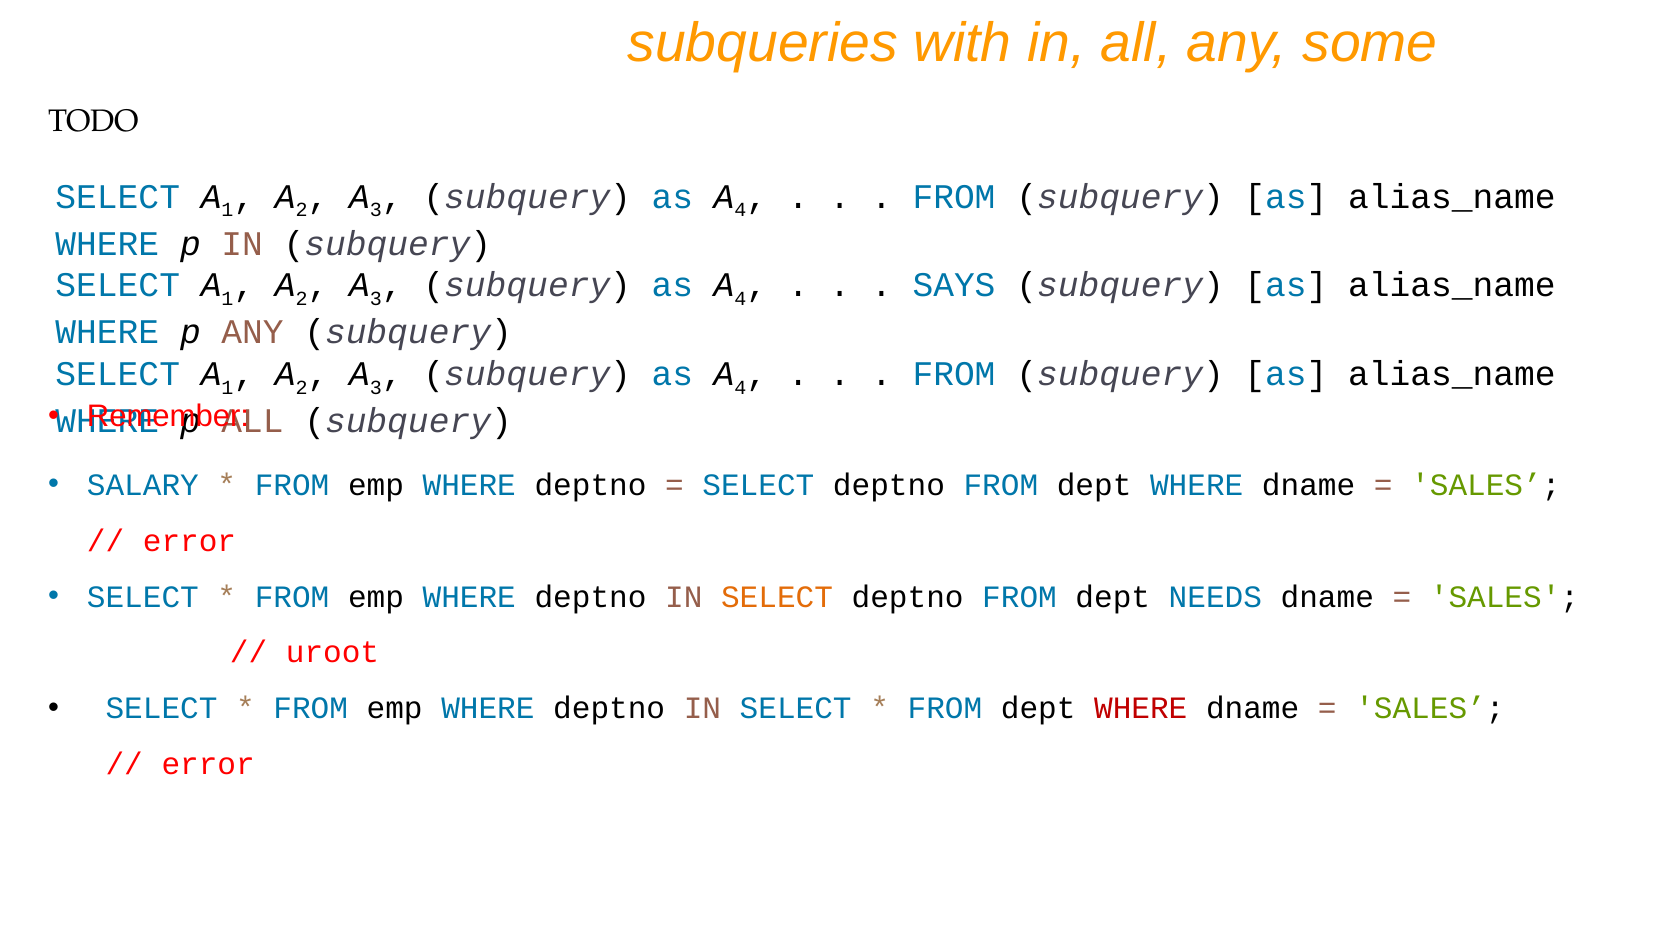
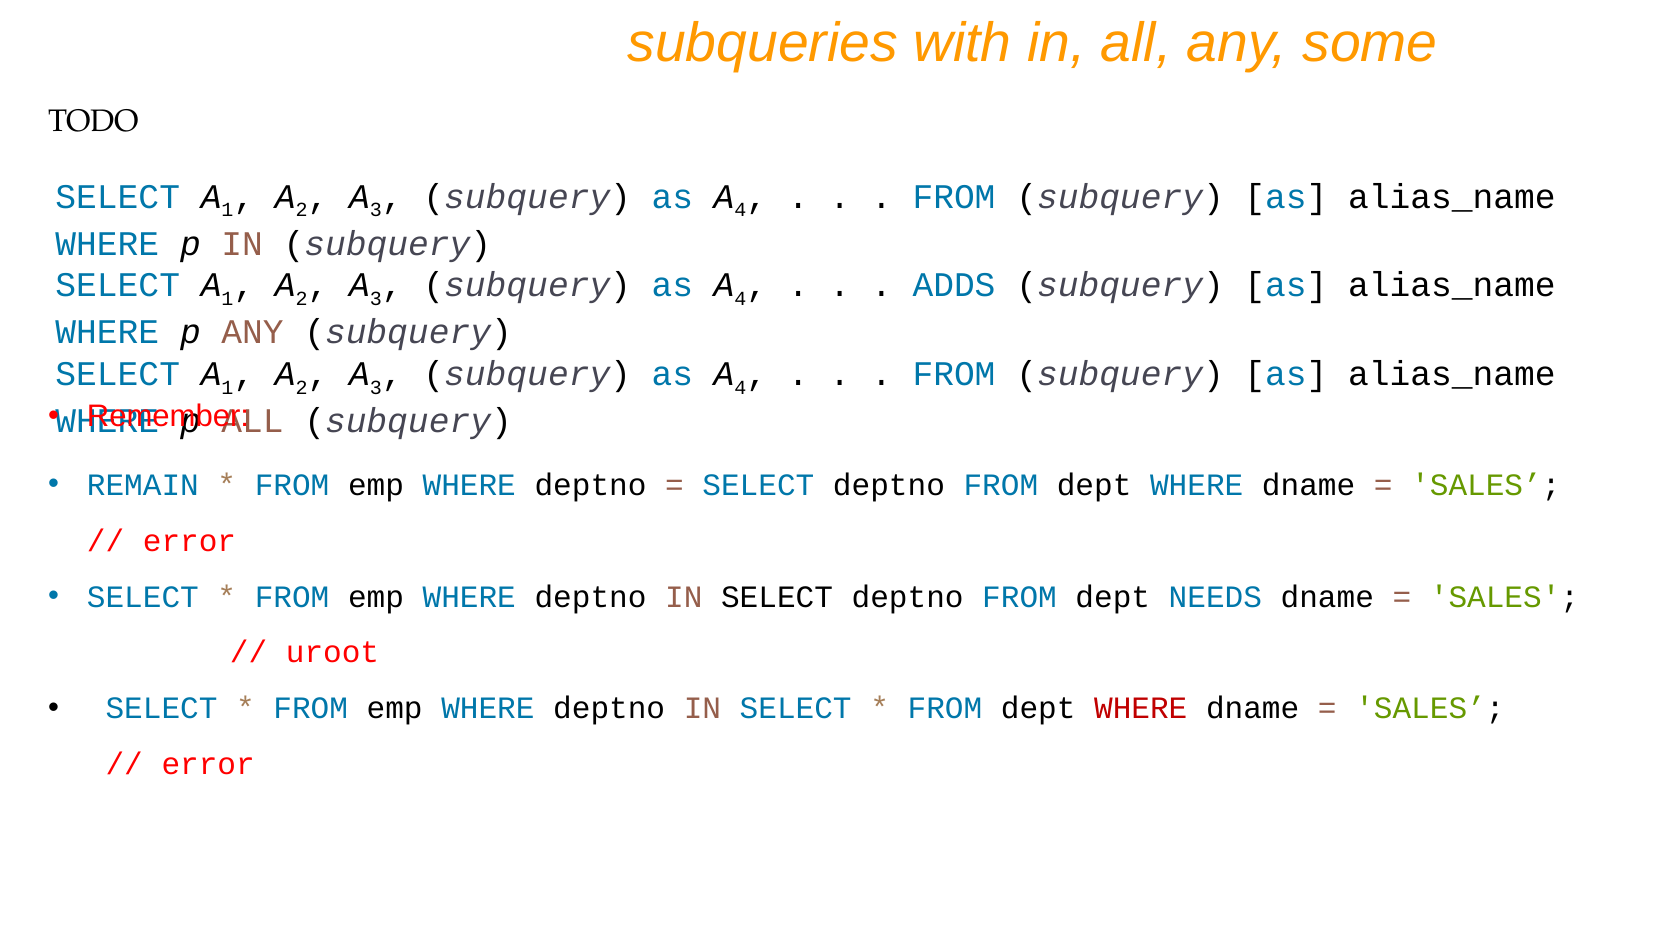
SAYS: SAYS -> ADDS
SALARY: SALARY -> REMAIN
SELECT at (777, 597) colour: orange -> black
